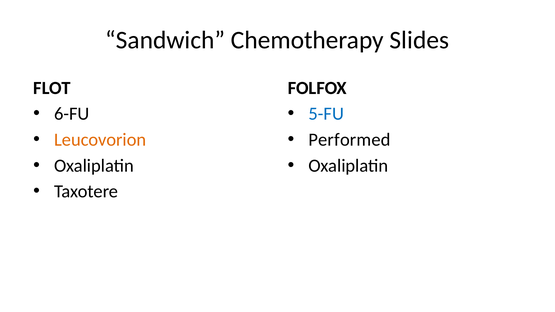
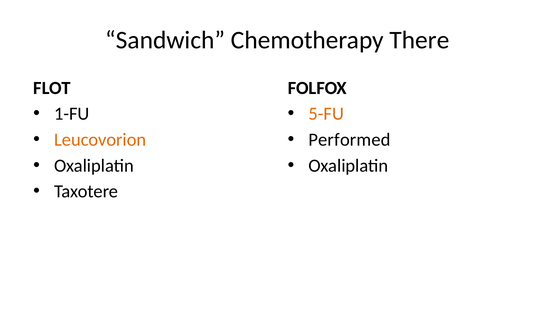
Slides: Slides -> There
6-FU: 6-FU -> 1-FU
5-FU colour: blue -> orange
